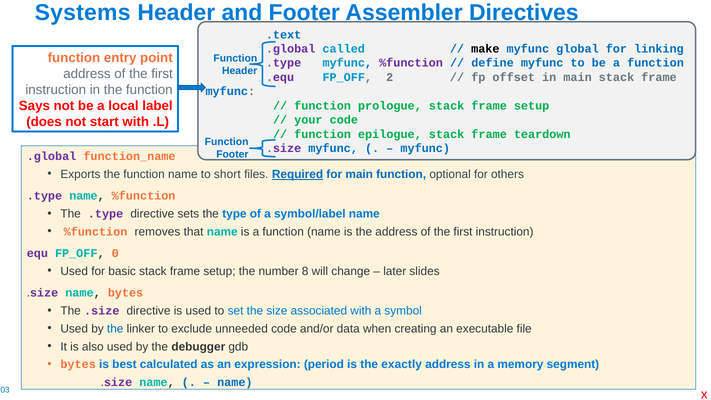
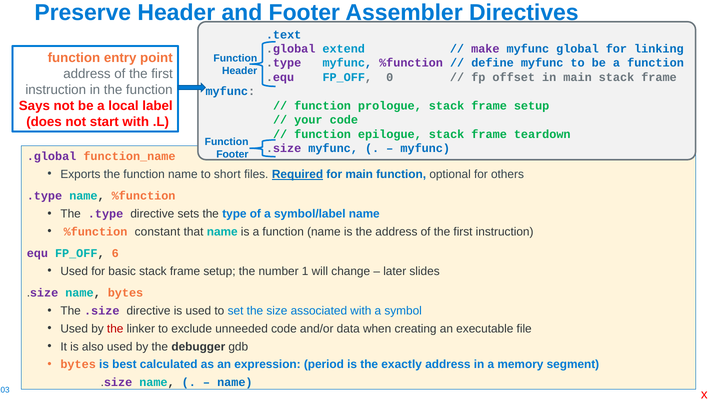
Systems: Systems -> Preserve
called: called -> extend
make colour: black -> purple
2: 2 -> 0
removes: removes -> constant
0: 0 -> 6
8: 8 -> 1
the at (115, 329) colour: blue -> red
